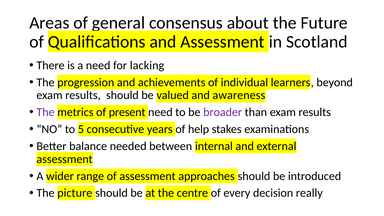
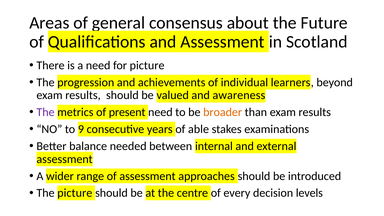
for lacking: lacking -> picture
broader colour: purple -> orange
5: 5 -> 9
help: help -> able
really: really -> levels
